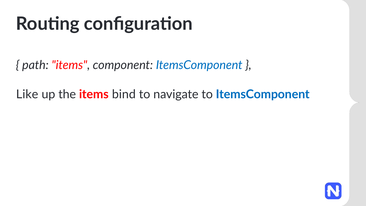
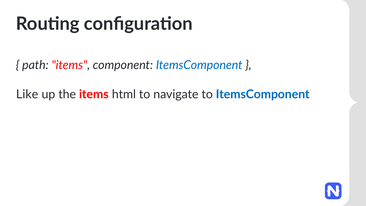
bind: bind -> html
